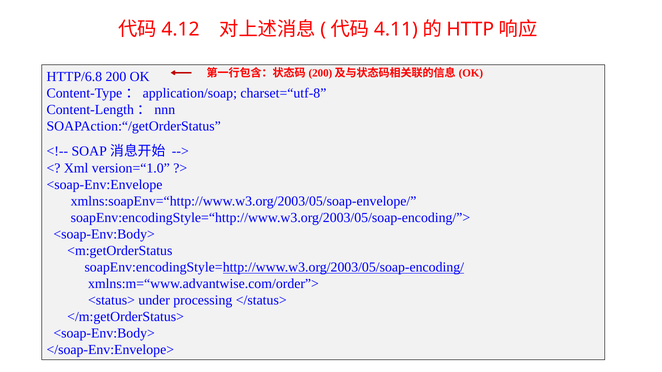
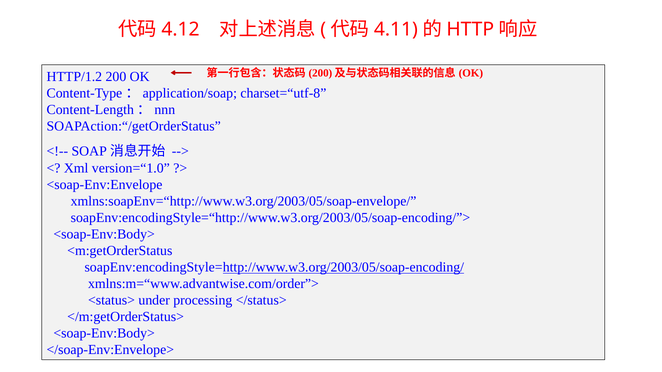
HTTP/6.8: HTTP/6.8 -> HTTP/1.2
